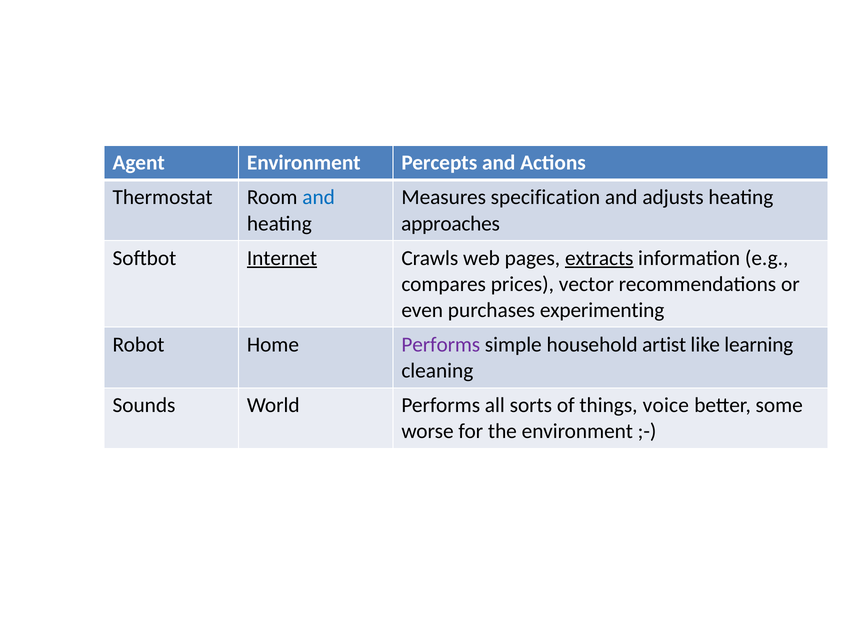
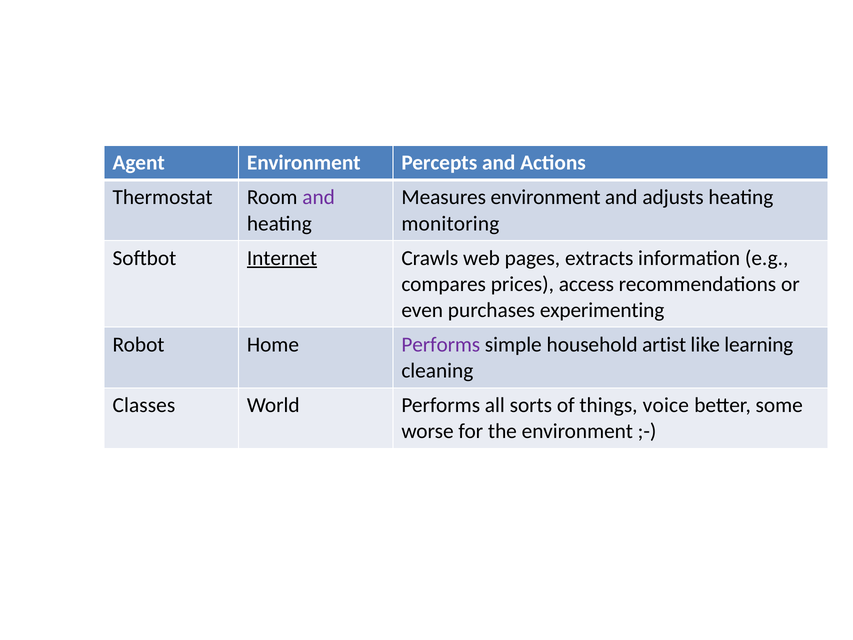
and at (319, 197) colour: blue -> purple
Measures specification: specification -> environment
approaches: approaches -> monitoring
extracts underline: present -> none
vector: vector -> access
Sounds: Sounds -> Classes
